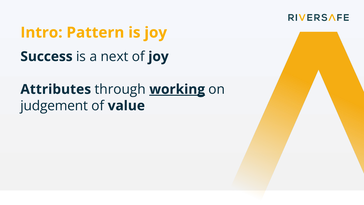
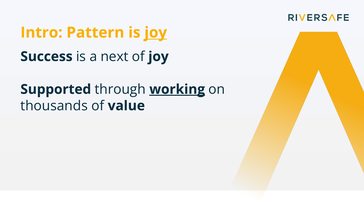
joy at (156, 33) underline: none -> present
Attributes: Attributes -> Supported
judgement: judgement -> thousands
